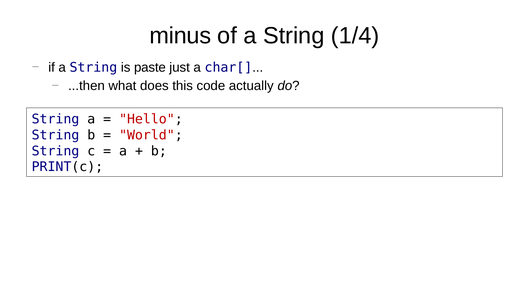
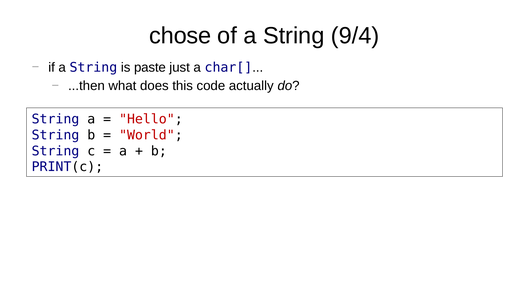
minus: minus -> chose
1/4: 1/4 -> 9/4
